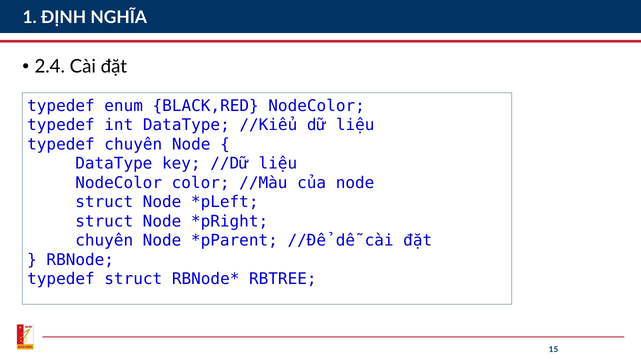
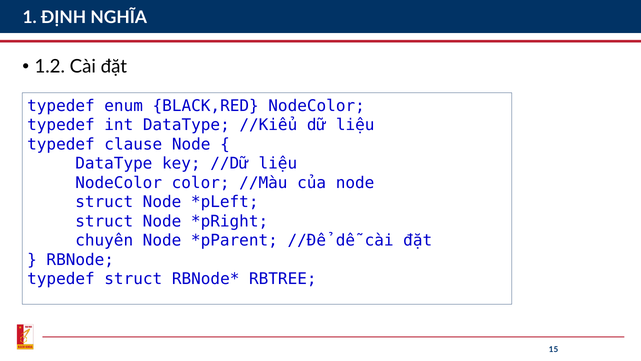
2.4: 2.4 -> 1.2
typedef chuyển: chuyển -> clause
